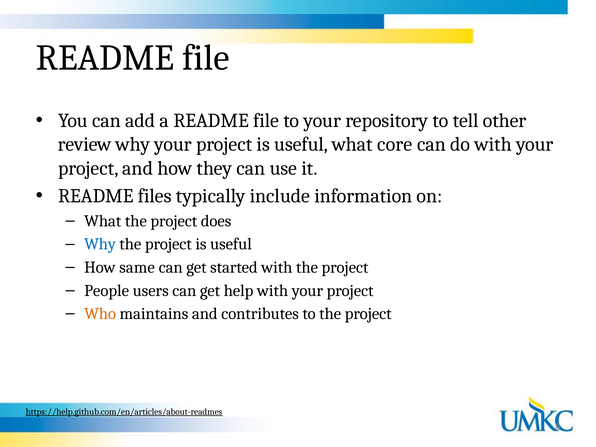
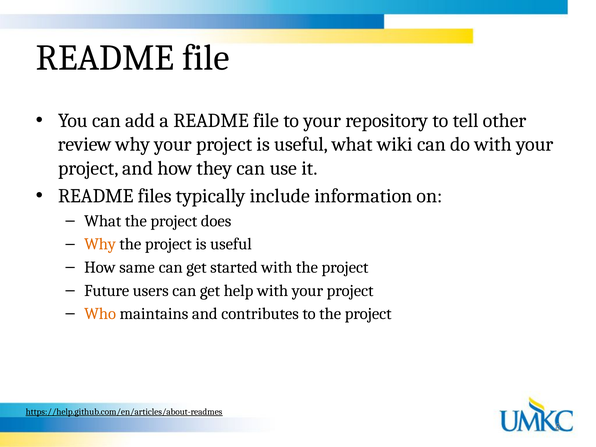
core: core -> wiki
Why at (100, 244) colour: blue -> orange
People: People -> Future
